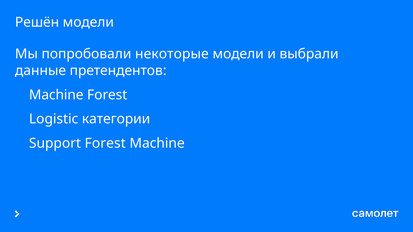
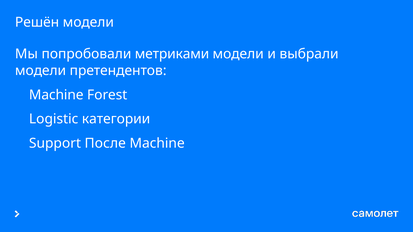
некоторые: некоторые -> метриками
данные at (41, 71): данные -> модели
Support Forest: Forest -> После
